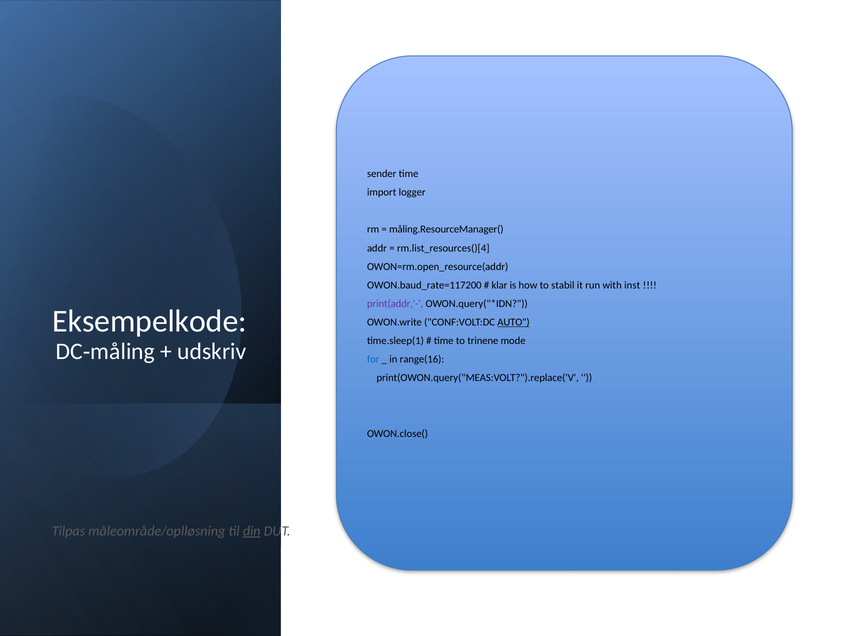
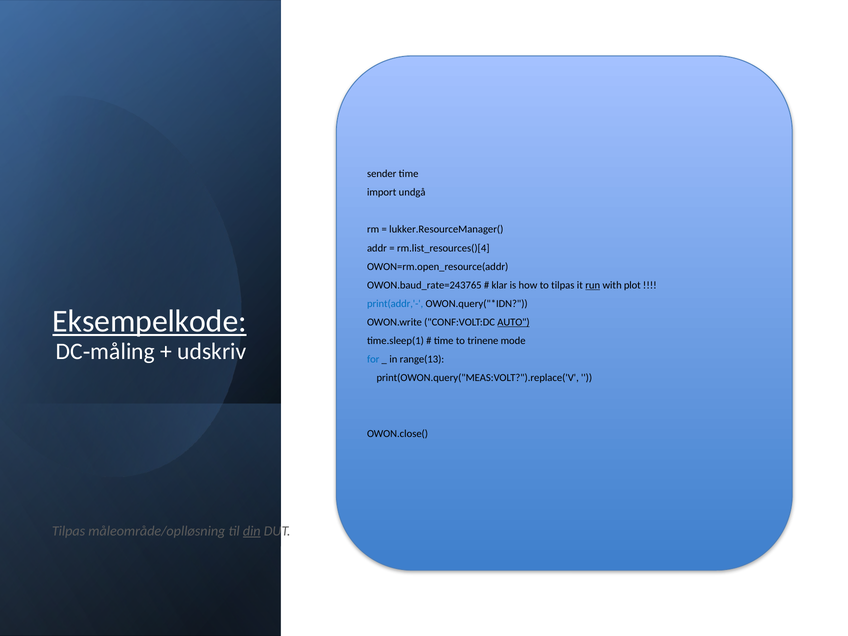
logger: logger -> undgå
måling.ResourceManager(: måling.ResourceManager( -> lukker.ResourceManager(
OWON.baud_rate=117200: OWON.baud_rate=117200 -> OWON.baud_rate=243765
to stabil: stabil -> tilpas
run underline: none -> present
inst: inst -> plot
print(addr,'- colour: purple -> blue
Eksempelkode underline: none -> present
range(16: range(16 -> range(13
